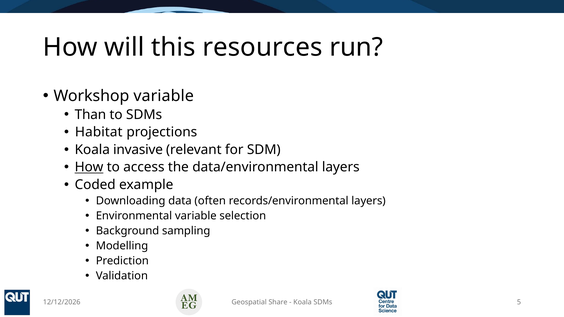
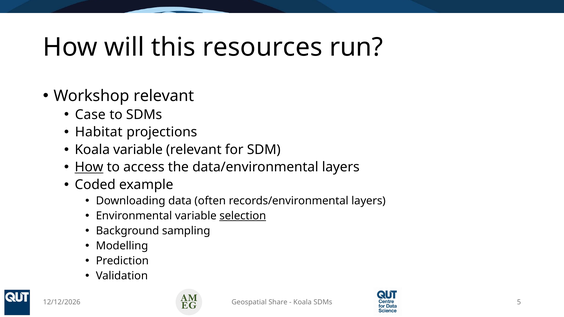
Workshop variable: variable -> relevant
Than: Than -> Case
Koala invasive: invasive -> variable
selection underline: none -> present
